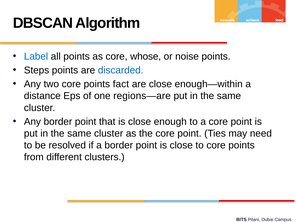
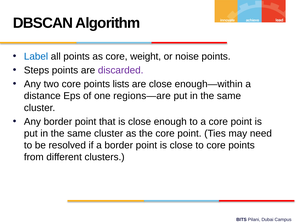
whose: whose -> weight
discarded colour: blue -> purple
fact: fact -> lists
